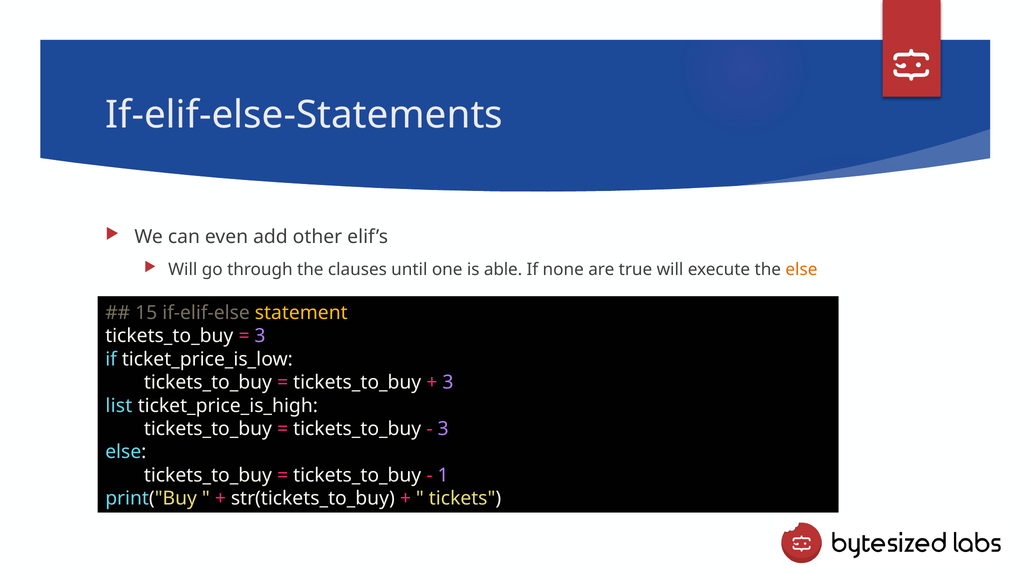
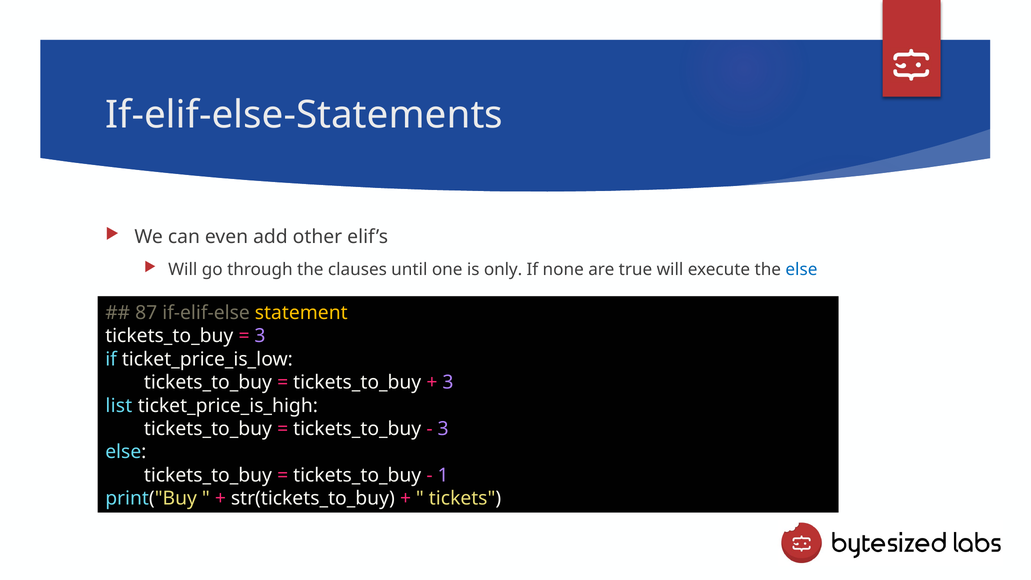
able: able -> only
else at (801, 269) colour: orange -> blue
15: 15 -> 87
